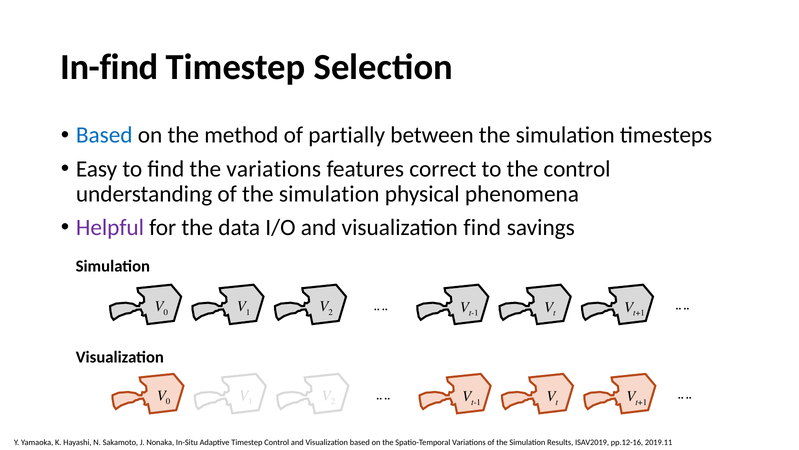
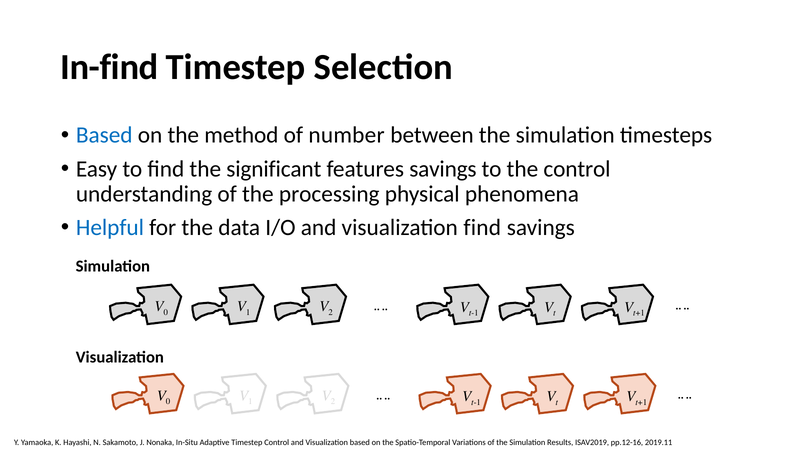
partially: partially -> number
the variations: variations -> significant
features correct: correct -> savings
understanding of the simulation: simulation -> processing
Helpful colour: purple -> blue
